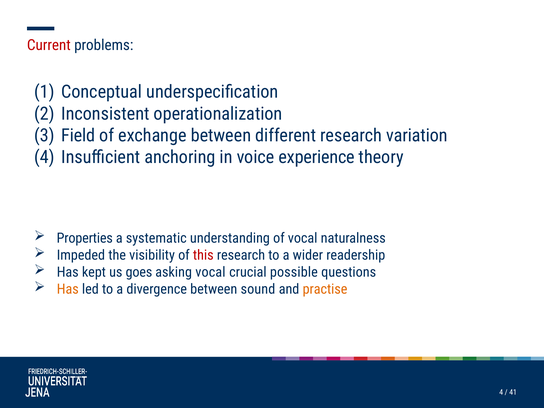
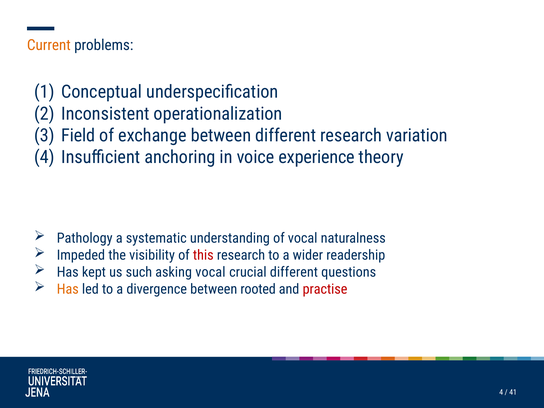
Current colour: red -> orange
Properties: Properties -> Pathology
goes: goes -> such
crucial possible: possible -> different
sound: sound -> rooted
practise colour: orange -> red
